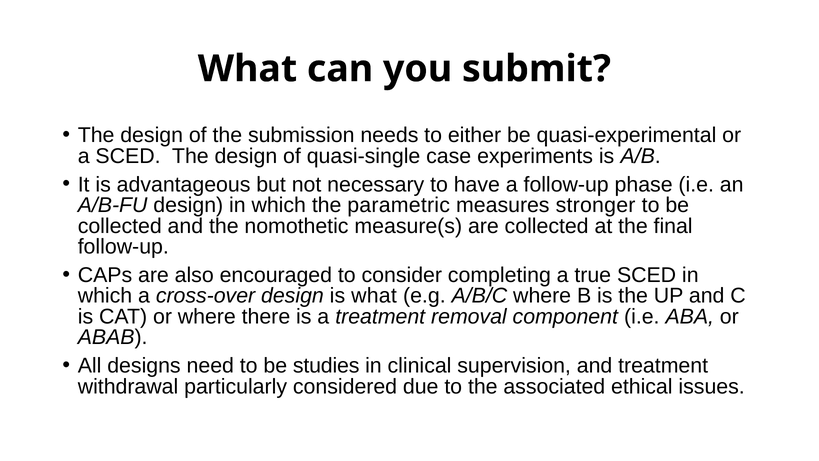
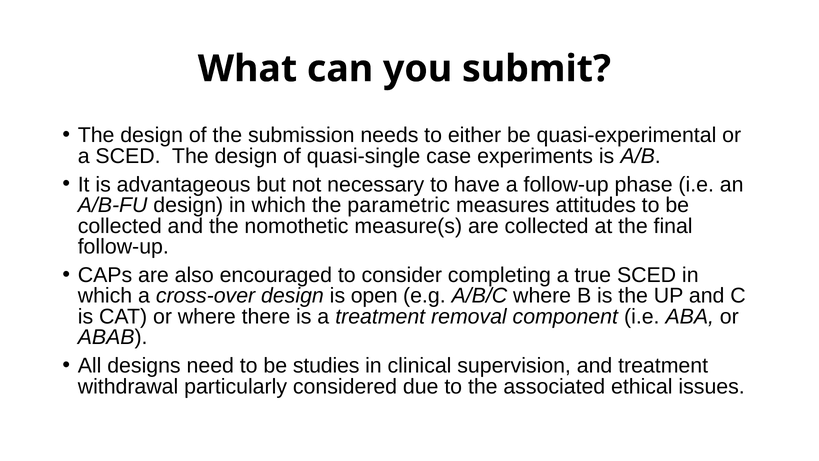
stronger: stronger -> attitudes
is what: what -> open
